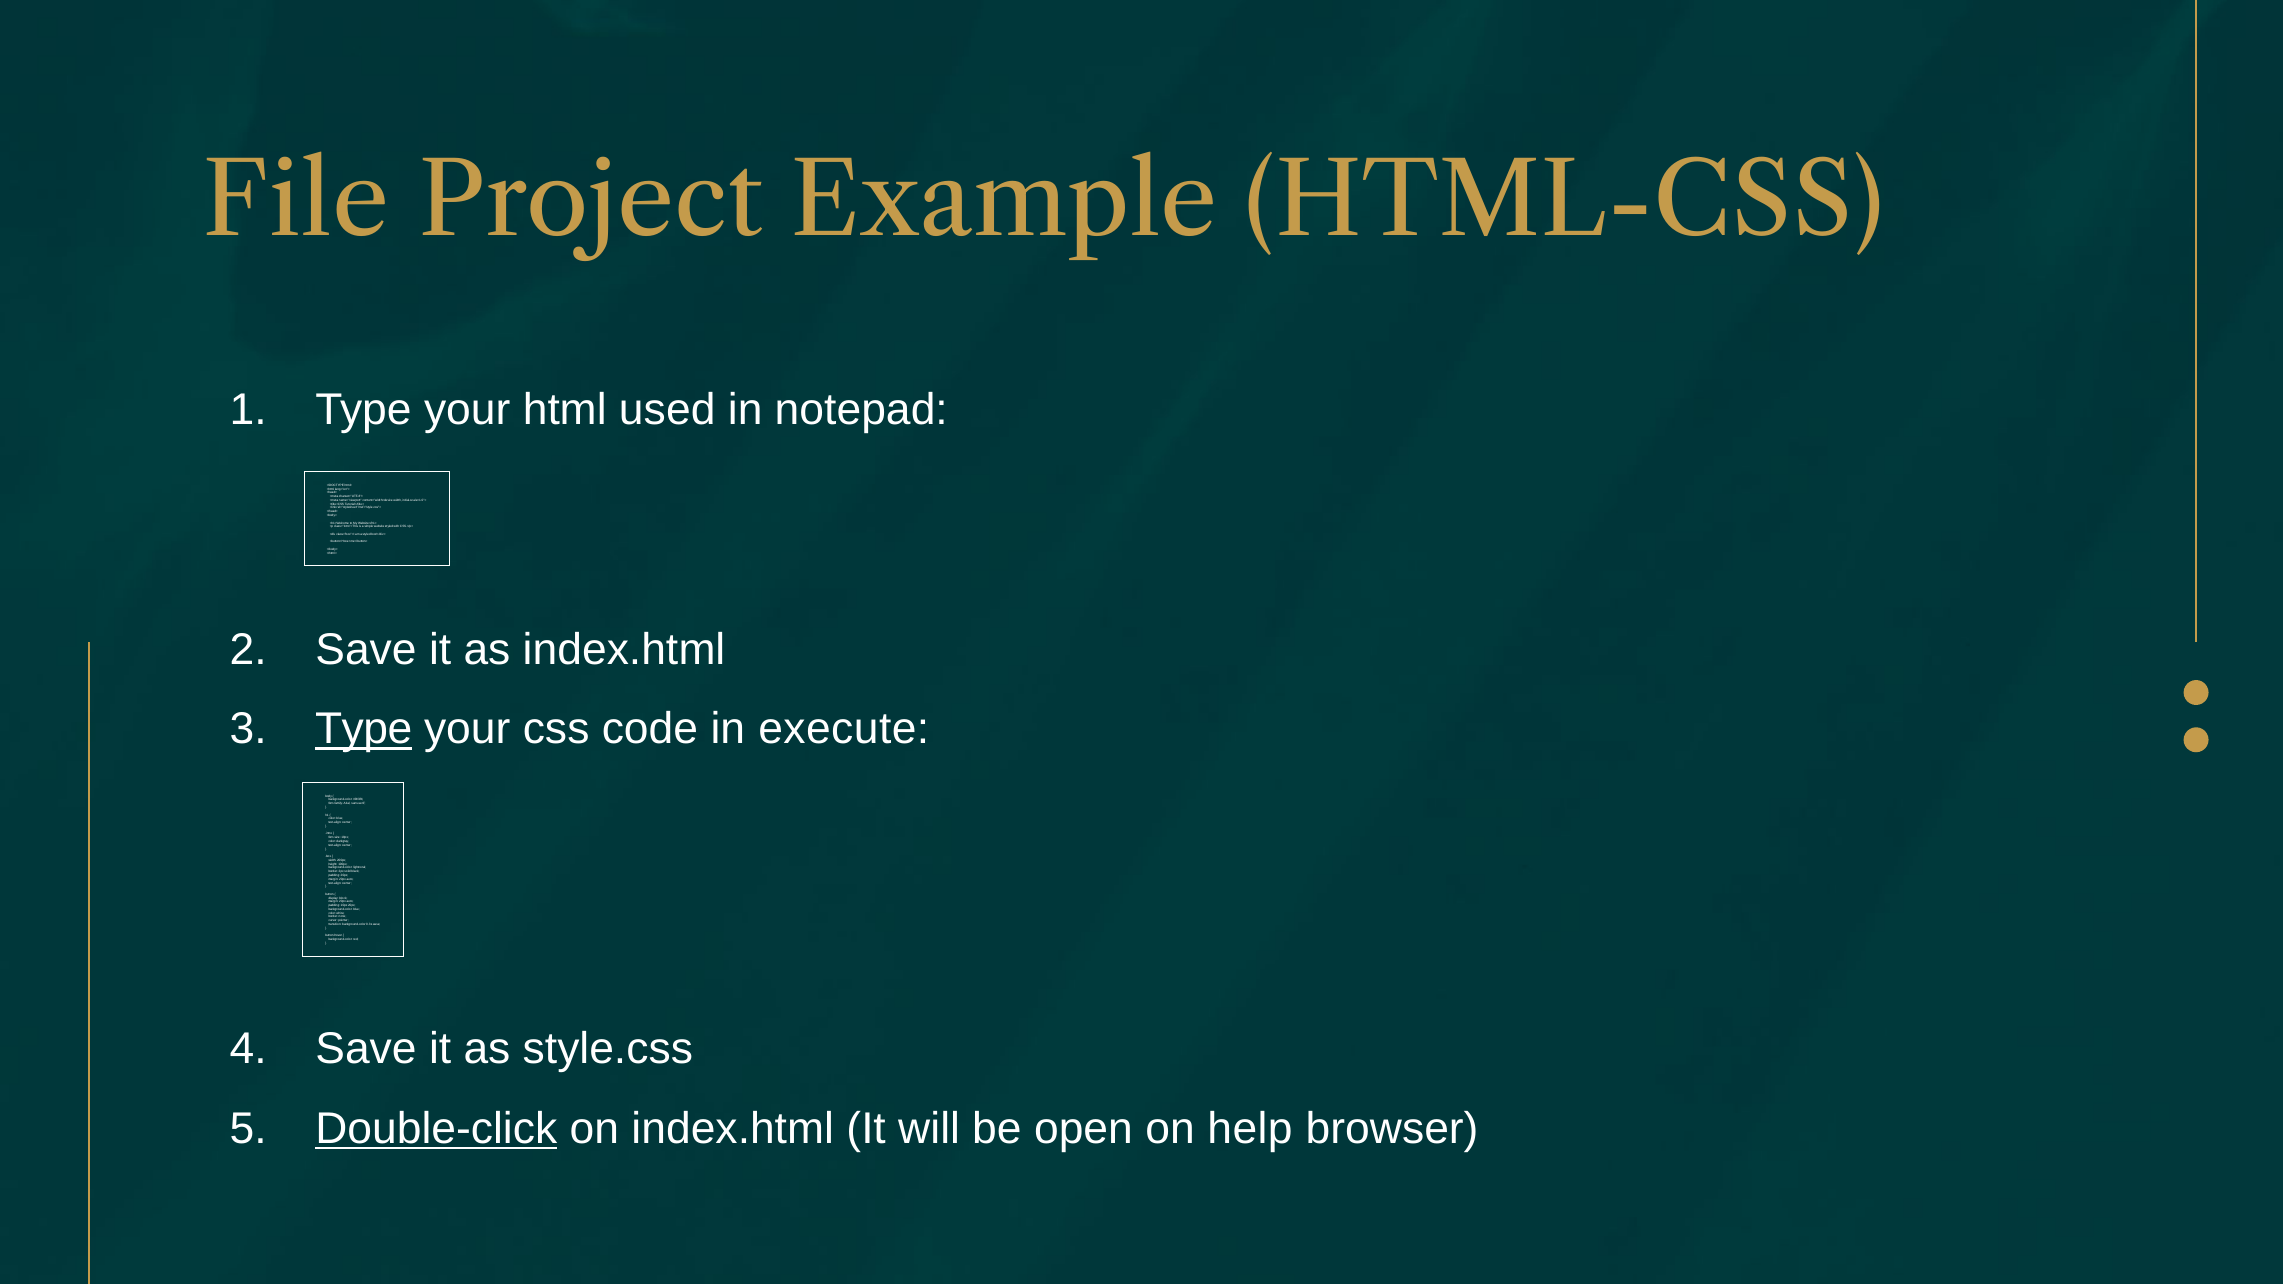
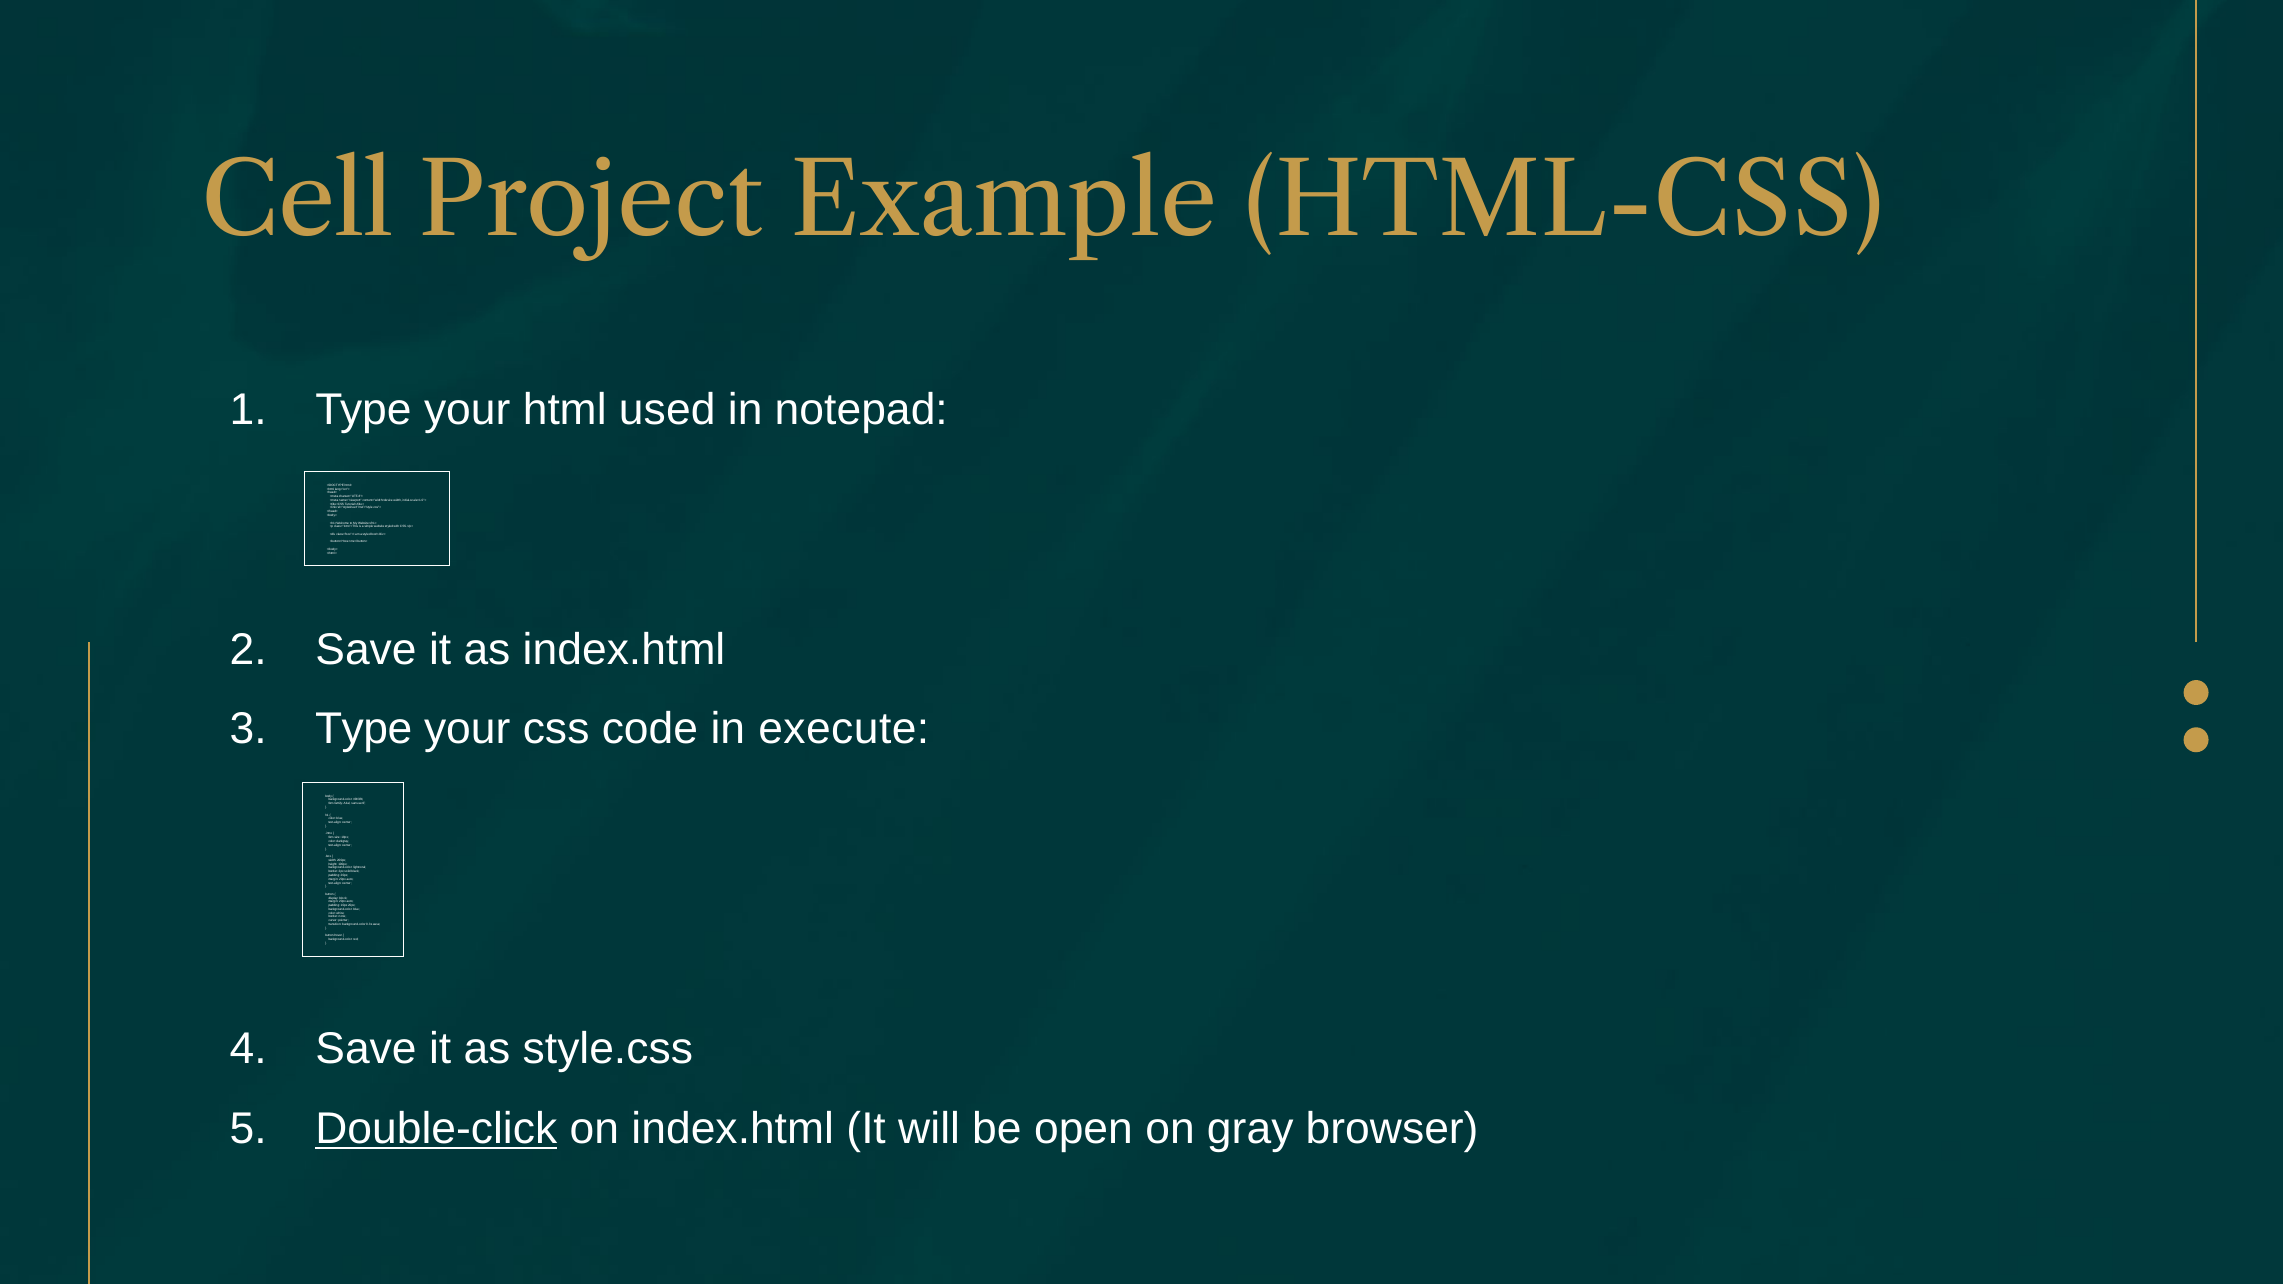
File: File -> Cell
Type at (364, 729) underline: present -> none
help: help -> gray
